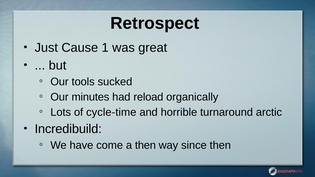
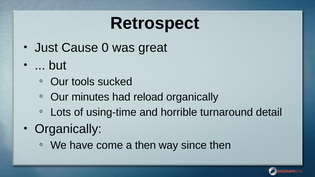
1: 1 -> 0
cycle-time: cycle-time -> using-time
arctic: arctic -> detail
Incredibuild at (68, 129): Incredibuild -> Organically
